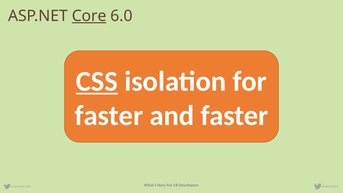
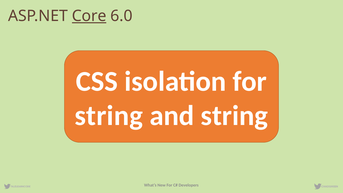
CSS underline: present -> none
faster at (109, 116): faster -> string
and faster: faster -> string
